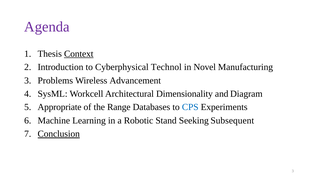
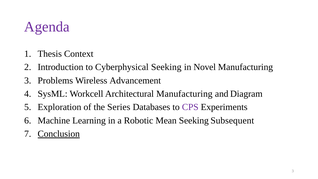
Context underline: present -> none
Cyberphysical Technol: Technol -> Seeking
Architectural Dimensionality: Dimensionality -> Manufacturing
Appropriate: Appropriate -> Exploration
Range: Range -> Series
CPS colour: blue -> purple
Stand: Stand -> Mean
